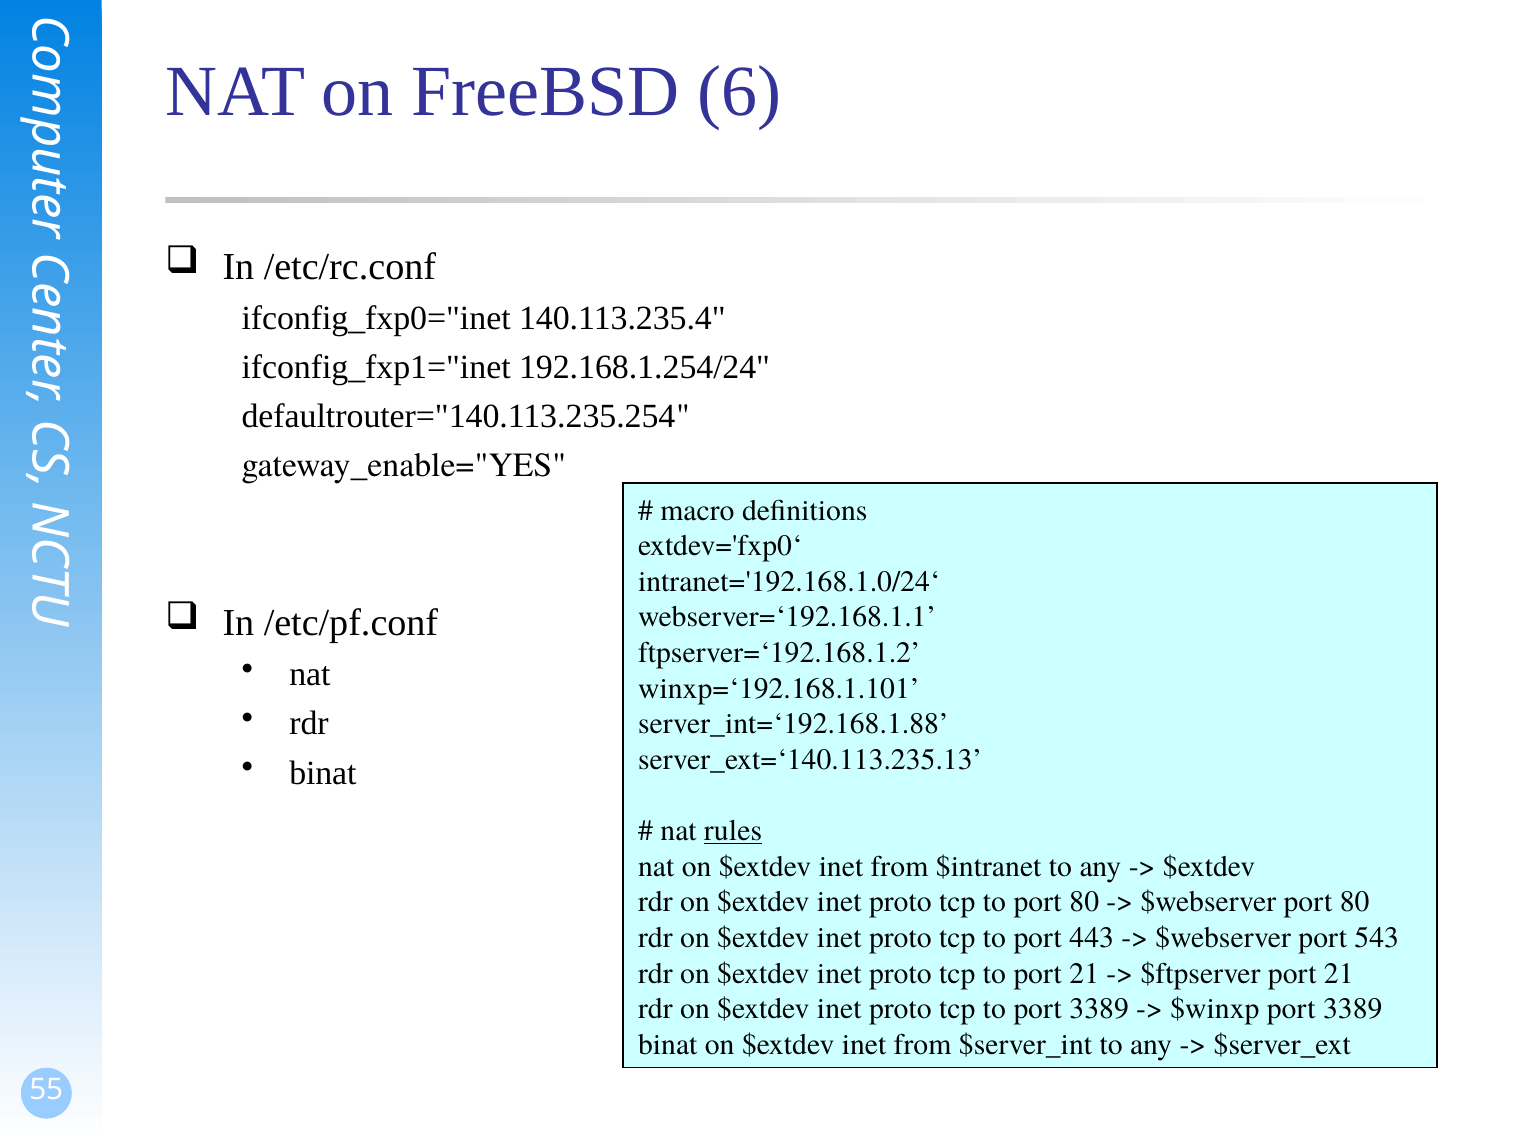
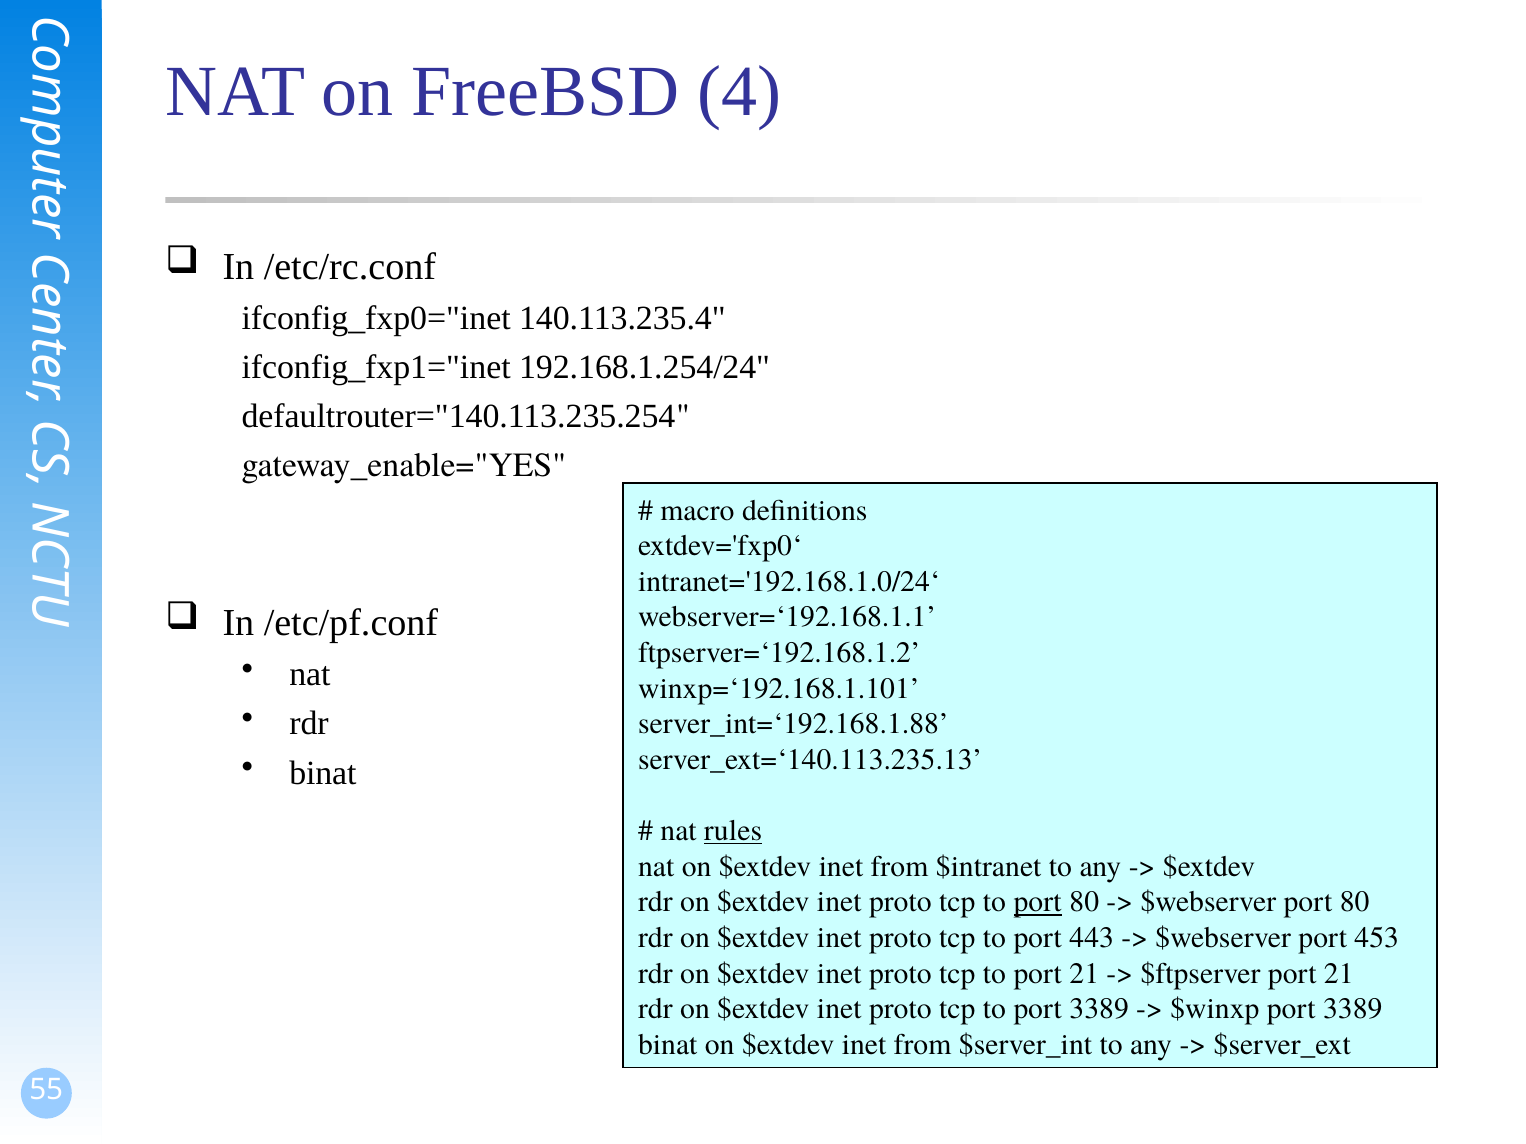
6: 6 -> 4
port at (1038, 902) underline: none -> present
543: 543 -> 453
